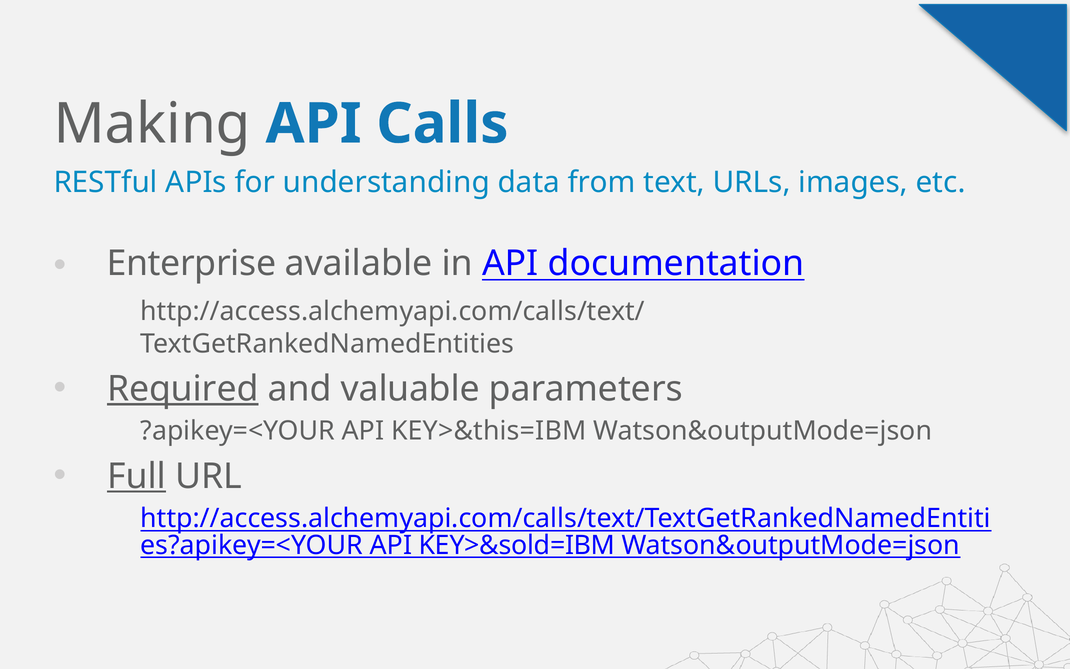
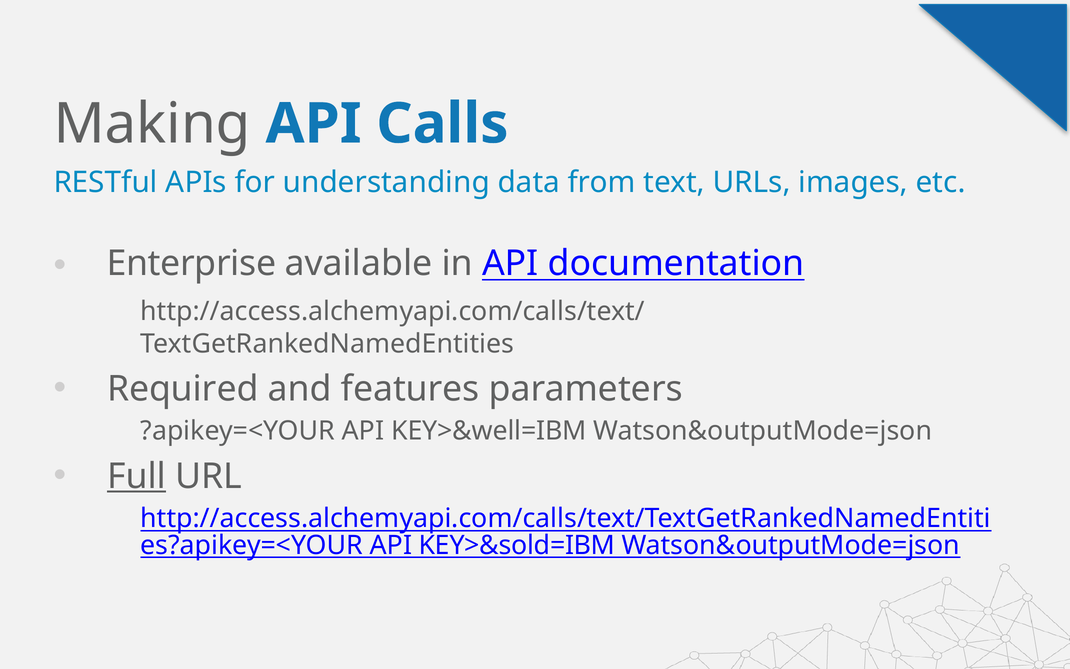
Required underline: present -> none
valuable: valuable -> features
KEY>&this=IBM: KEY>&this=IBM -> KEY>&well=IBM
